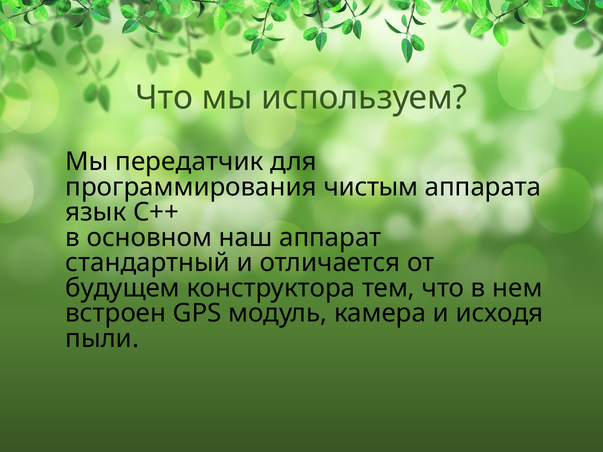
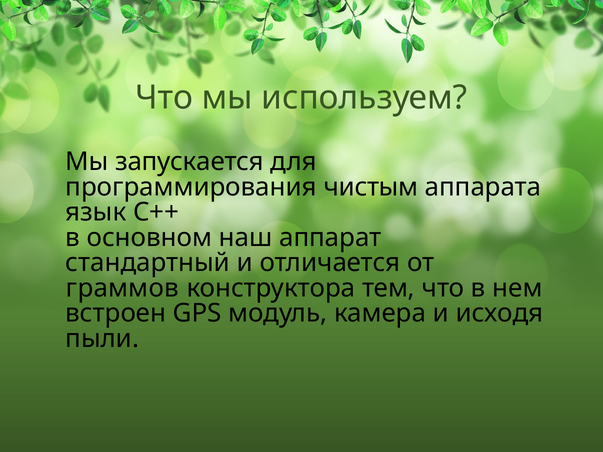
передатчик: передатчик -> запускается
будущем: будущем -> граммов
